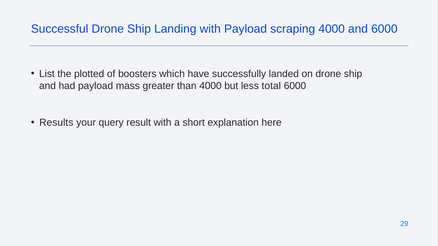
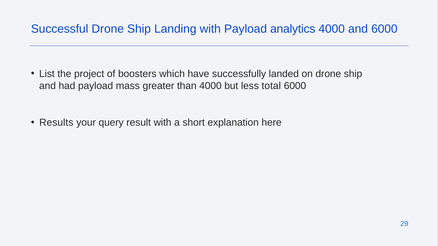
scraping: scraping -> analytics
plotted: plotted -> project
